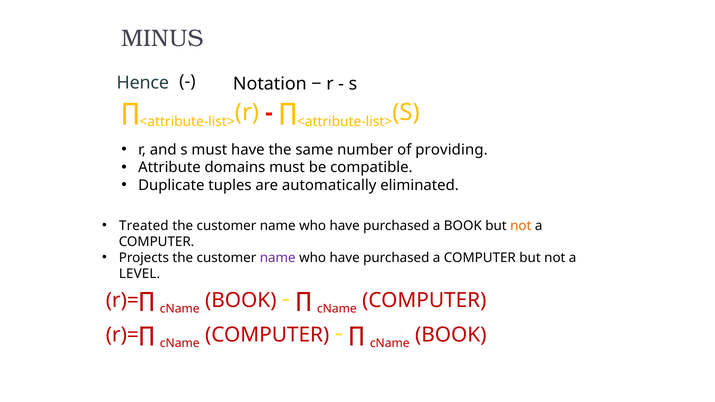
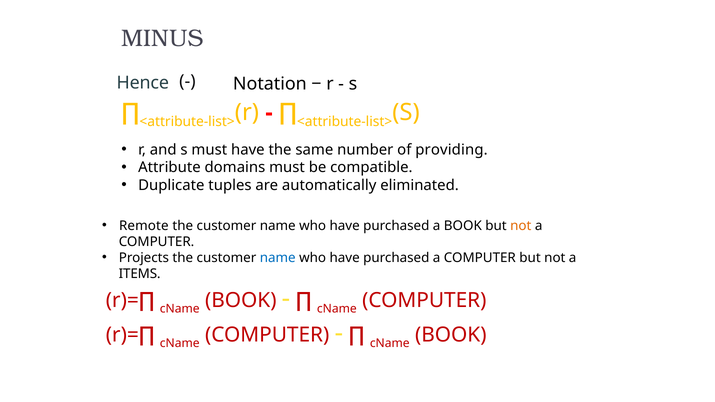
Treated: Treated -> Remote
name at (278, 258) colour: purple -> blue
LEVEL: LEVEL -> ITEMS
